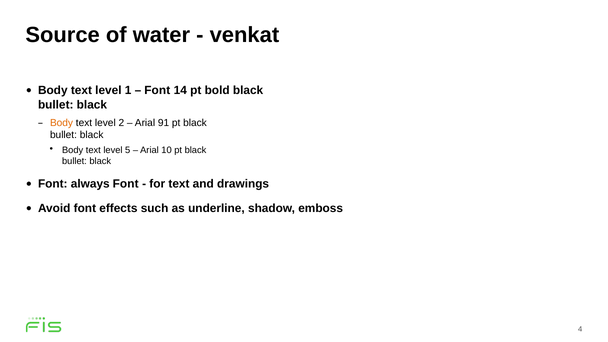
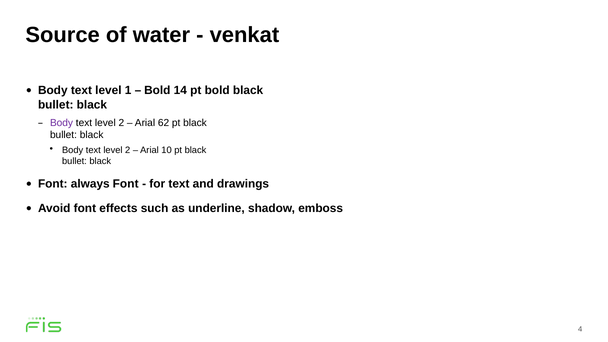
Font at (157, 91): Font -> Bold
Body at (62, 123) colour: orange -> purple
91: 91 -> 62
5 at (128, 150): 5 -> 2
